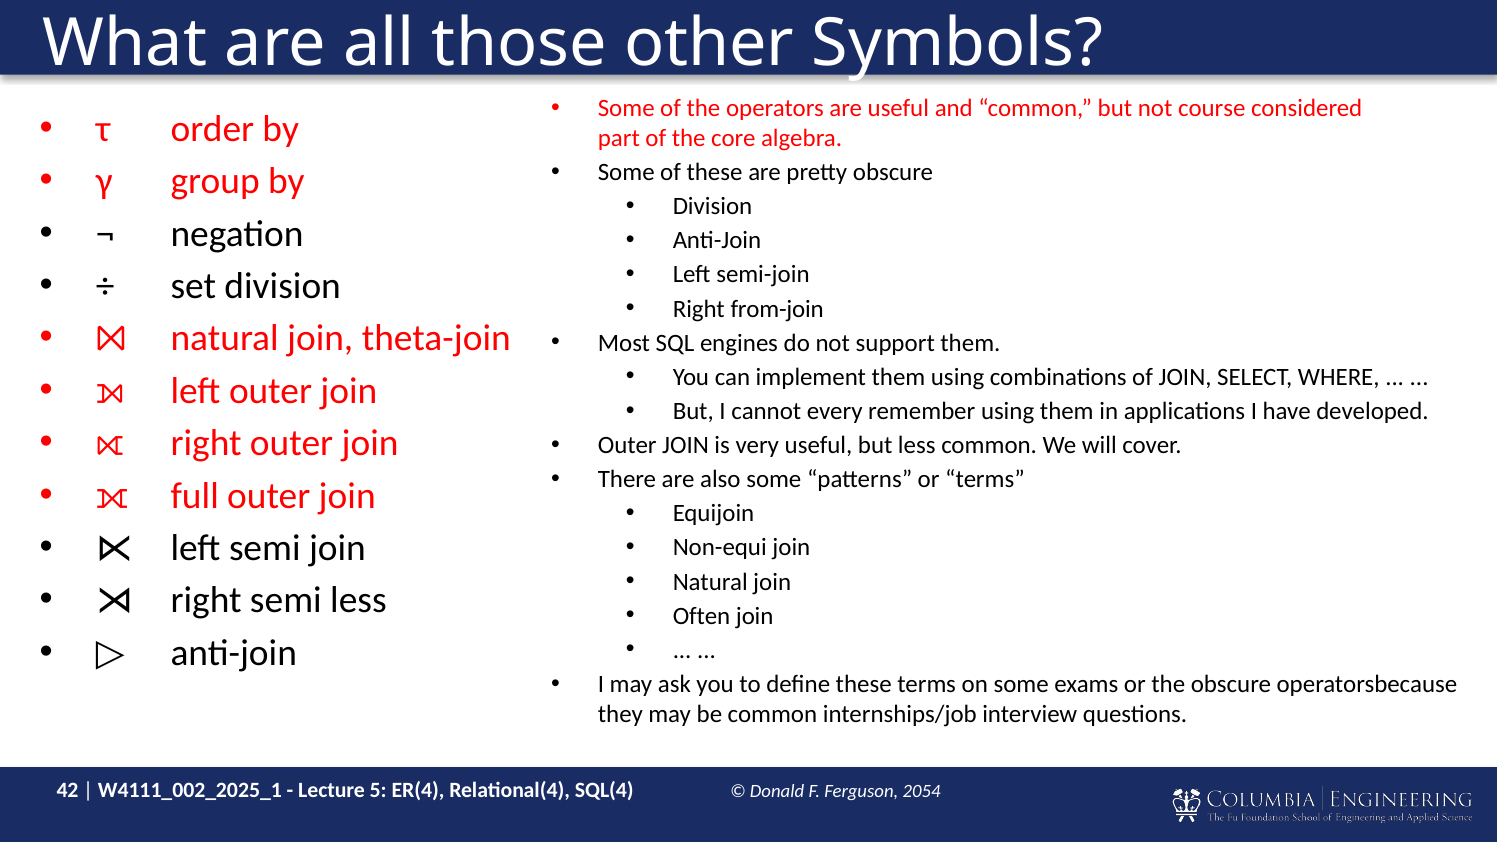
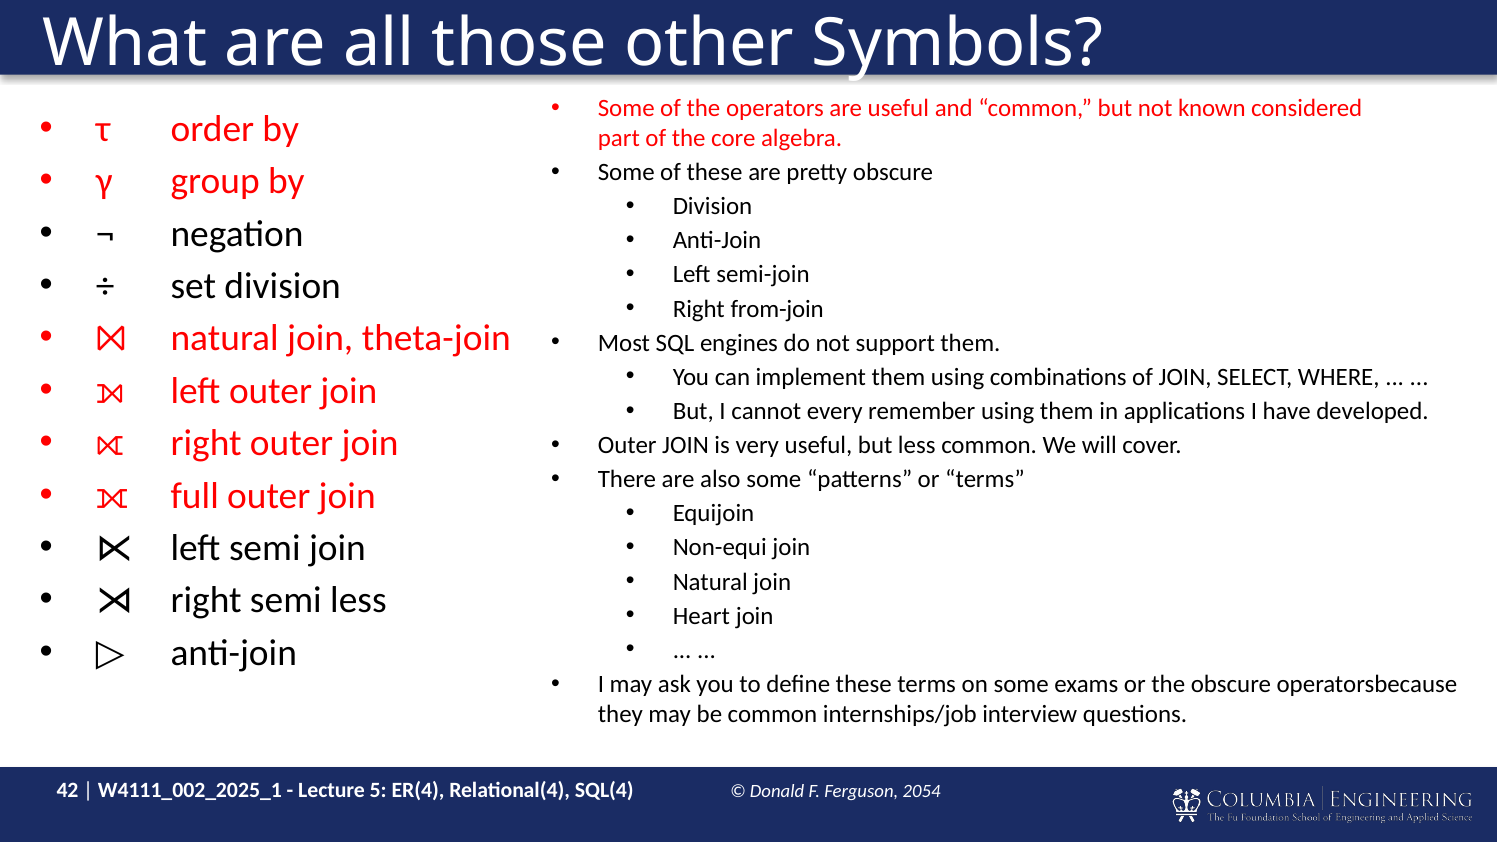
course: course -> known
Often: Often -> Heart
